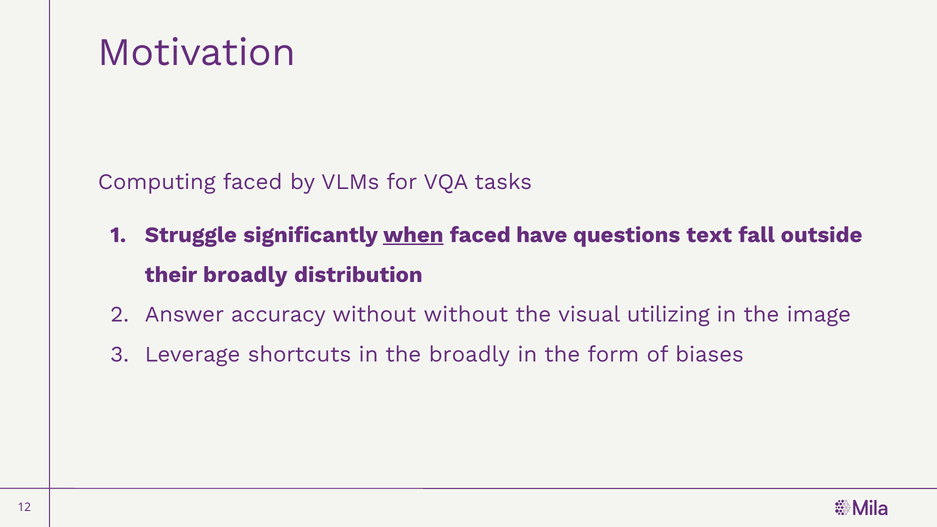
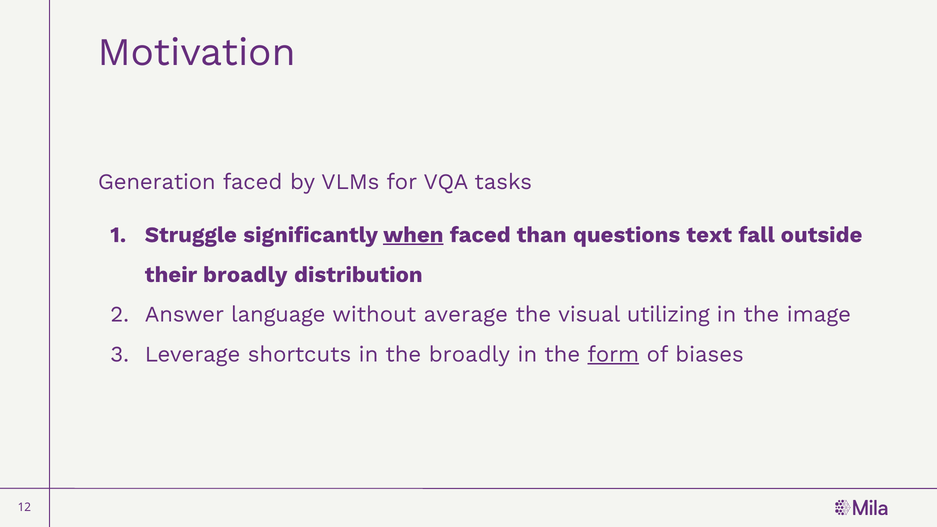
Computing: Computing -> Generation
have: have -> than
accuracy: accuracy -> language
without without: without -> average
form underline: none -> present
